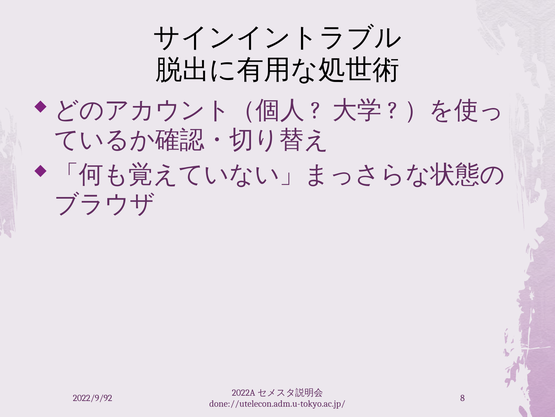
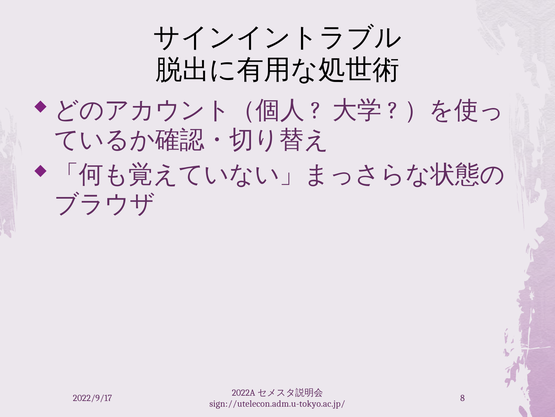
2022/9/92: 2022/9/92 -> 2022/9/17
done://utelecon.adm.u-tokyo.ac.jp/: done://utelecon.adm.u-tokyo.ac.jp/ -> sign://utelecon.adm.u-tokyo.ac.jp/
